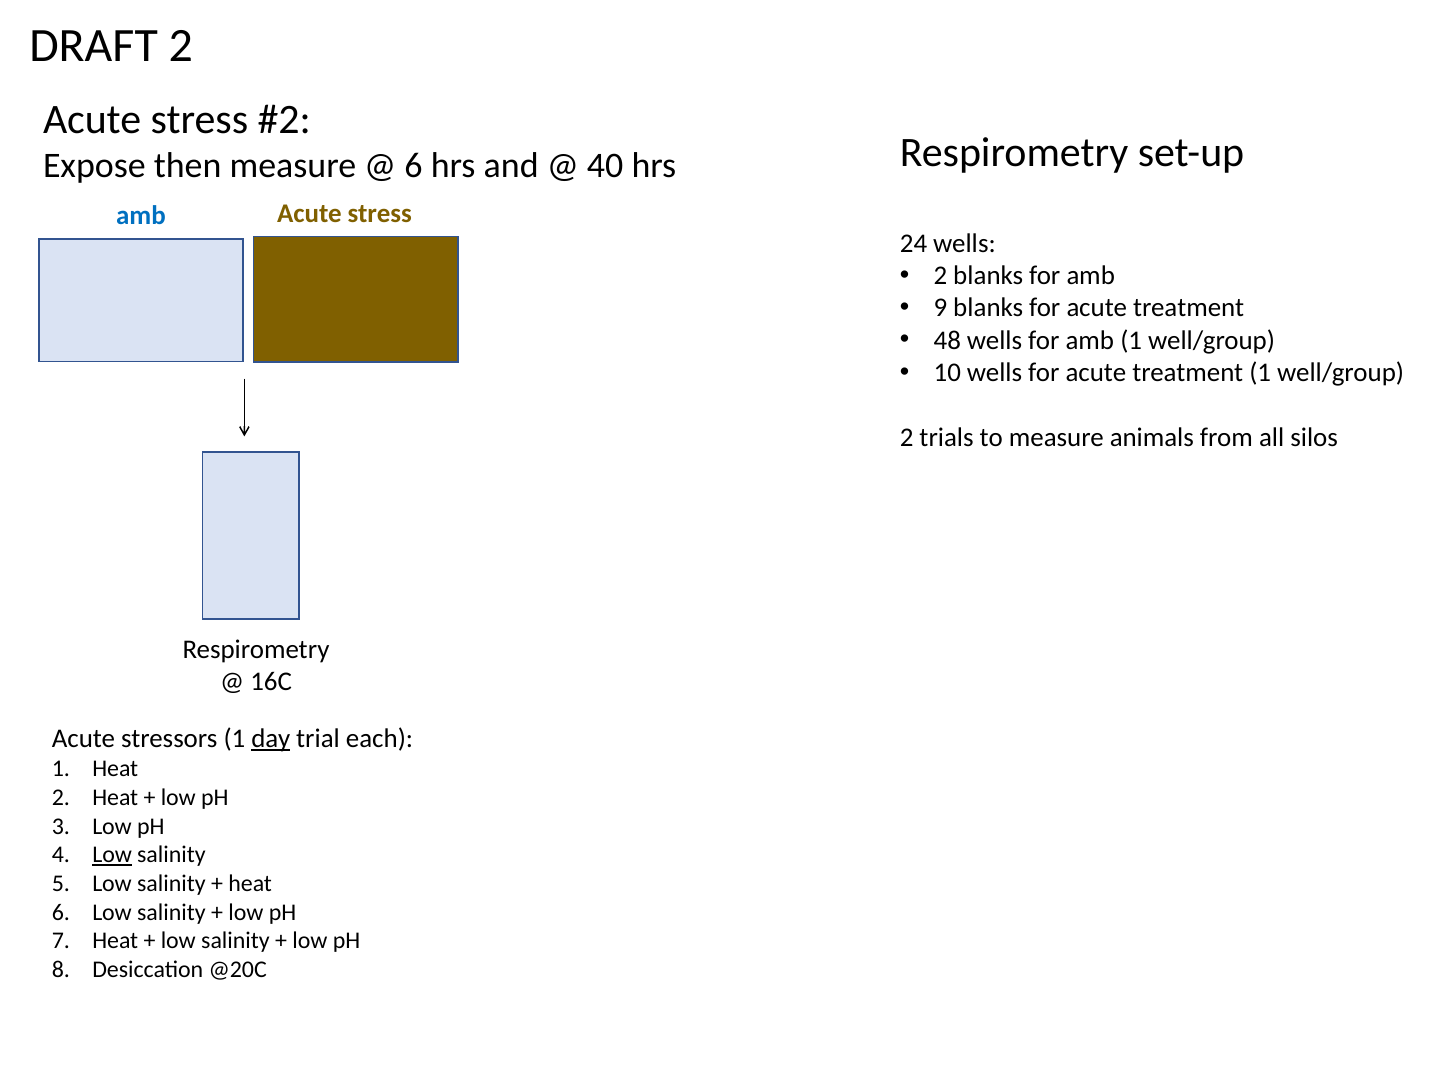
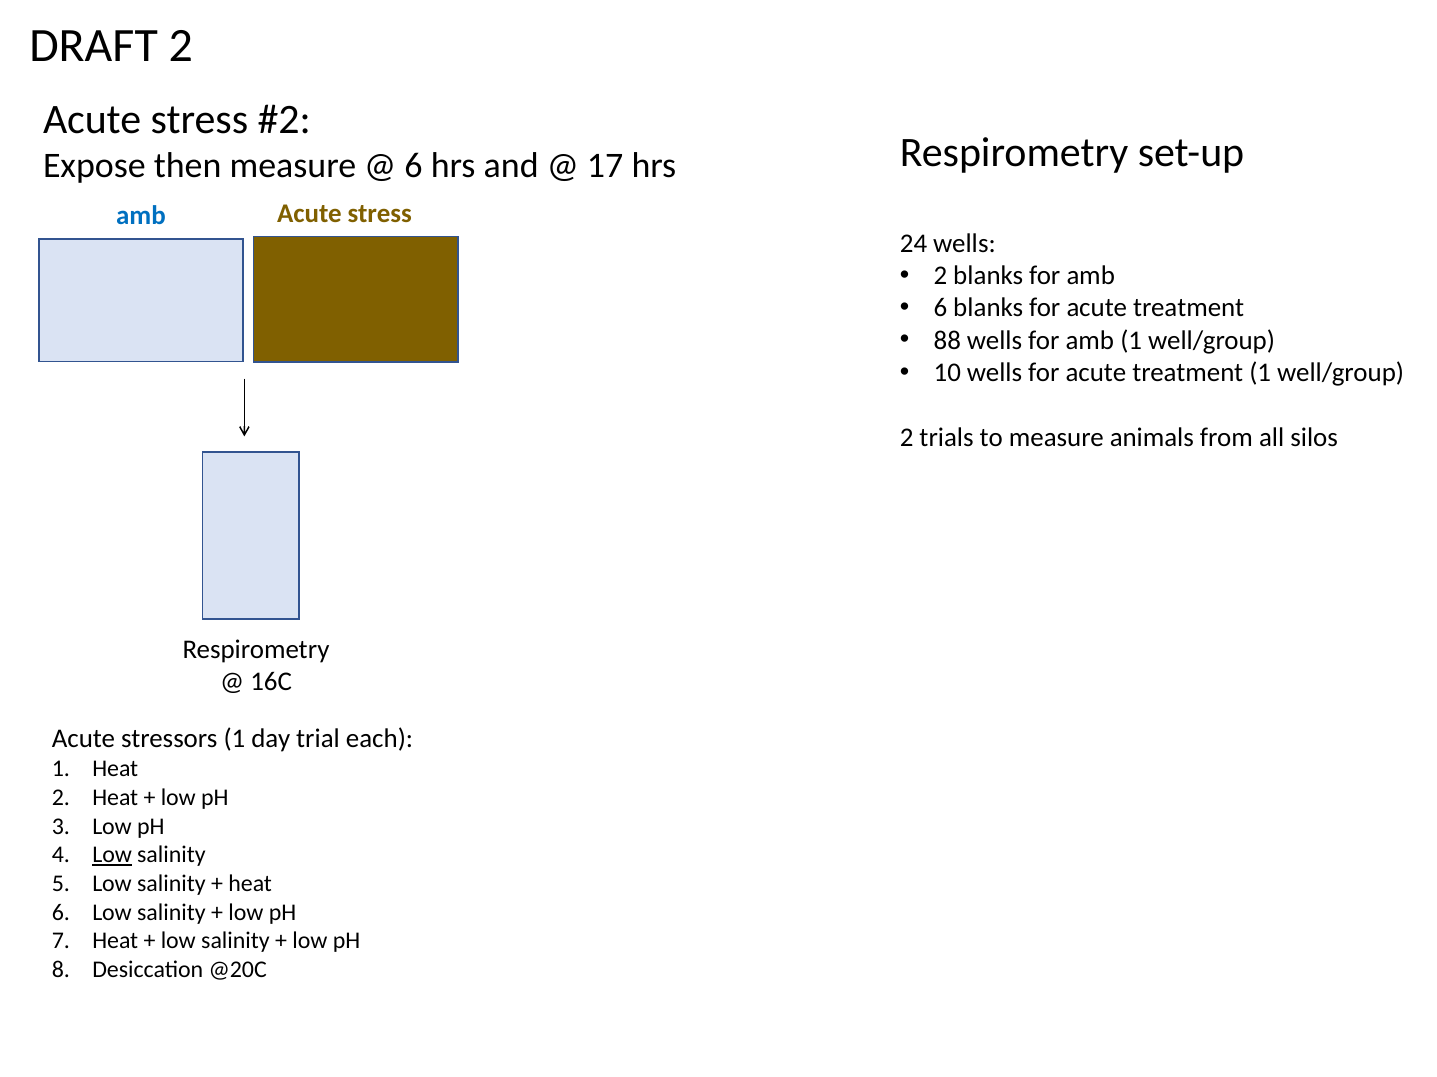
40: 40 -> 17
9 at (940, 308): 9 -> 6
48: 48 -> 88
day underline: present -> none
